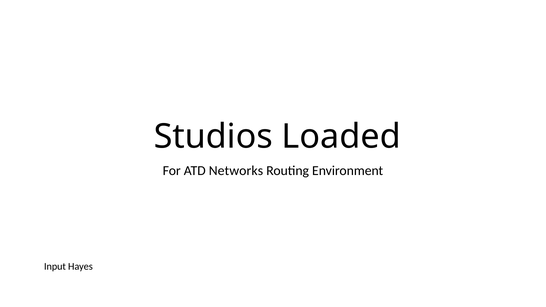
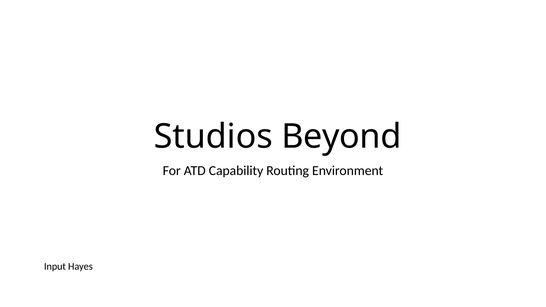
Loaded: Loaded -> Beyond
Networks: Networks -> Capability
